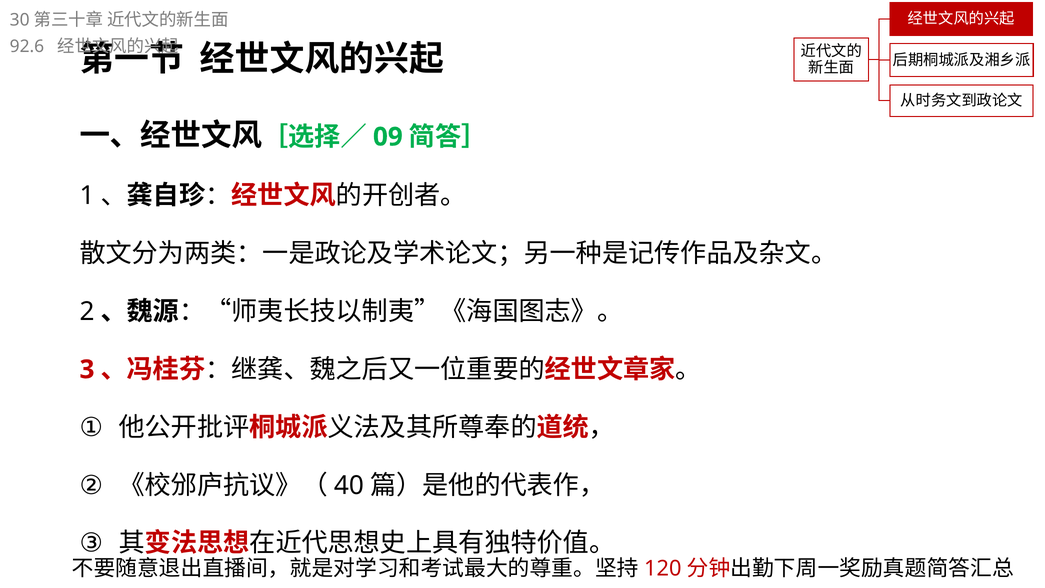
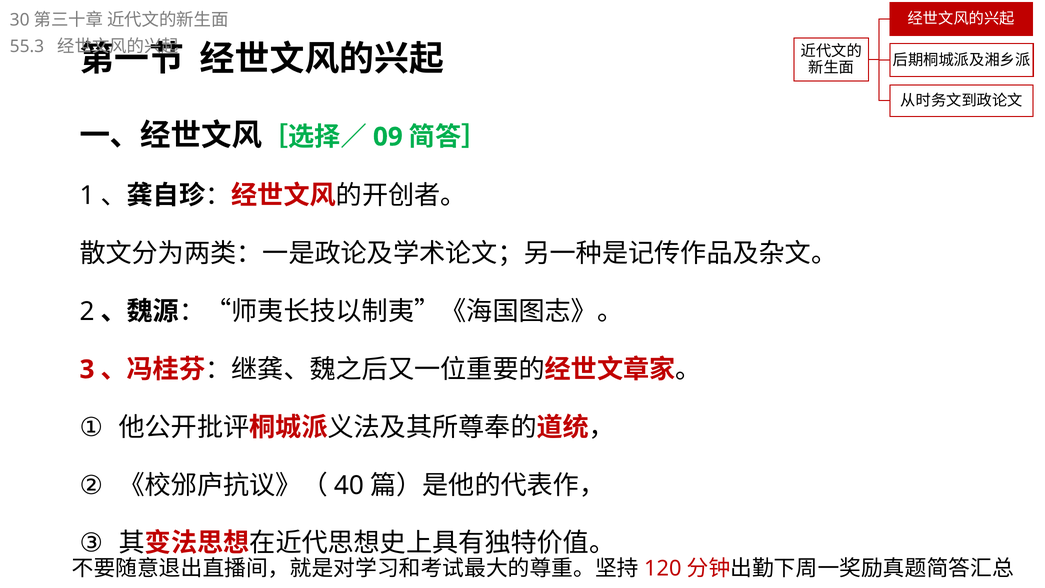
92.6: 92.6 -> 55.3
